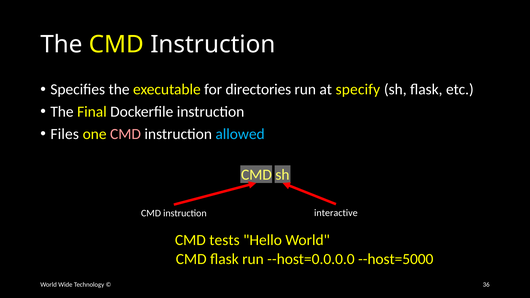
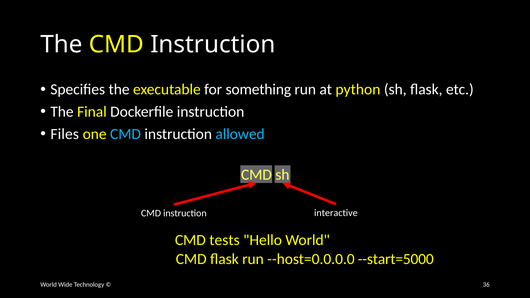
directories: directories -> something
specify: specify -> python
CMD at (126, 134) colour: pink -> light blue
--host=5000: --host=5000 -> --start=5000
